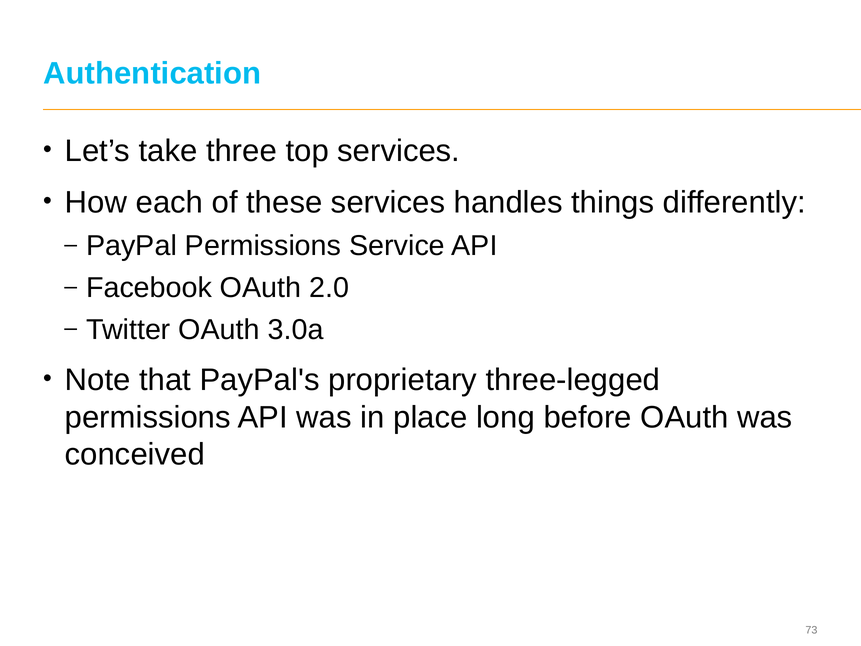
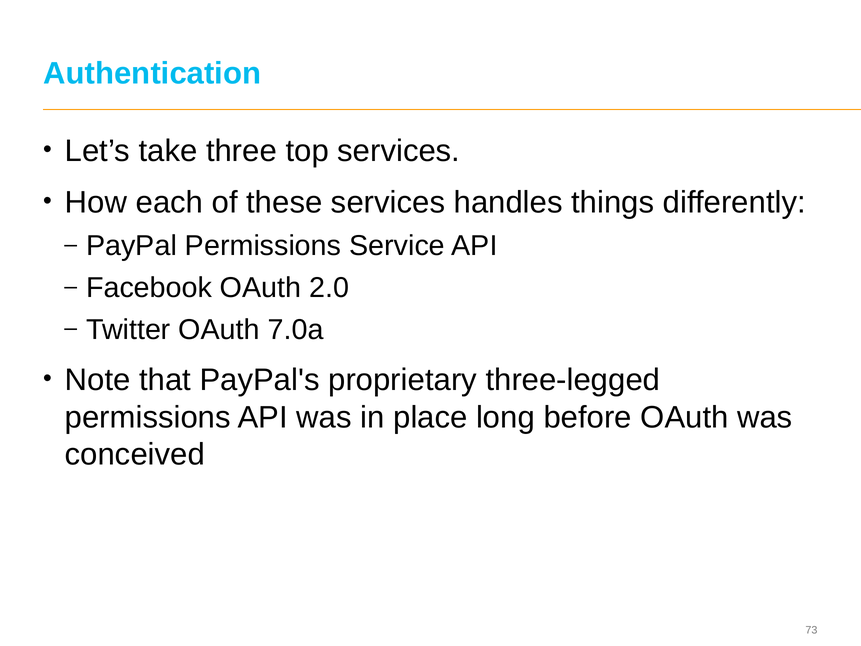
3.0a: 3.0a -> 7.0a
